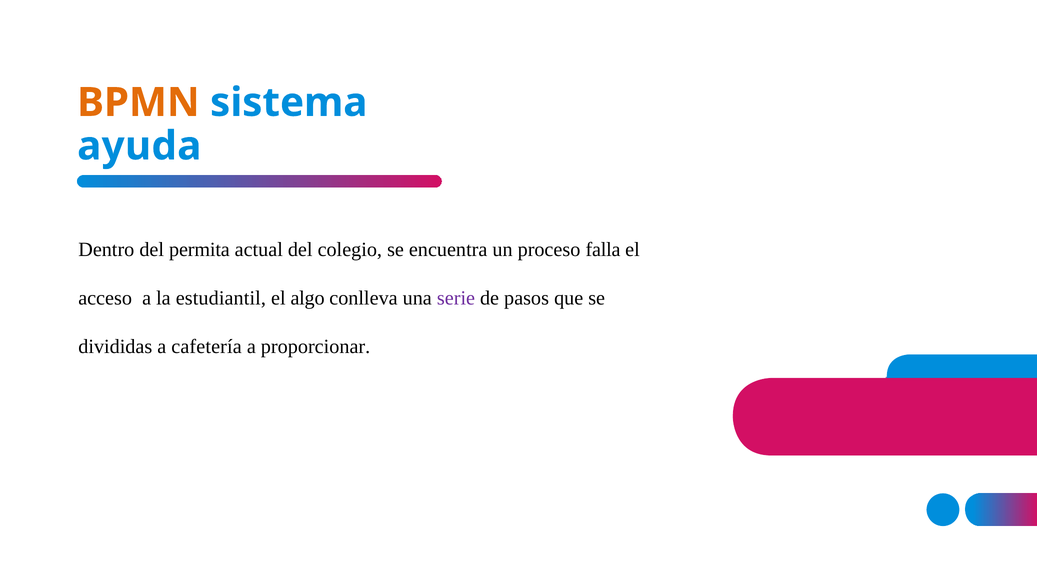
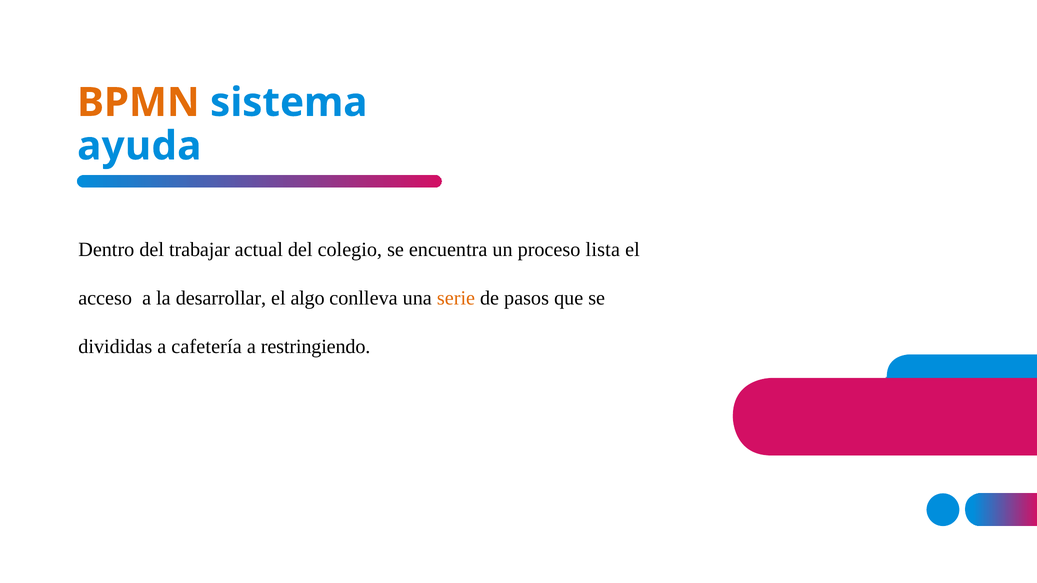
permita: permita -> trabajar
falla: falla -> lista
estudiantil: estudiantil -> desarrollar
serie colour: purple -> orange
proporcionar: proporcionar -> restringiendo
